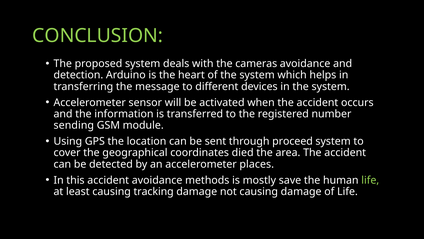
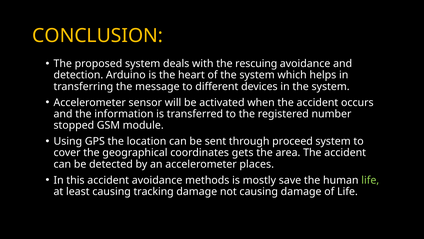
CONCLUSION colour: light green -> yellow
cameras: cameras -> rescuing
sending: sending -> stopped
died: died -> gets
